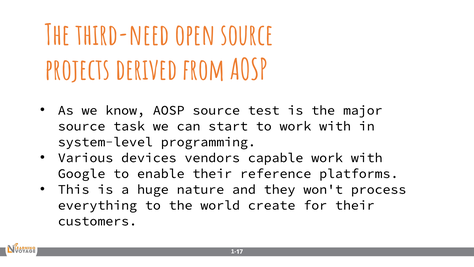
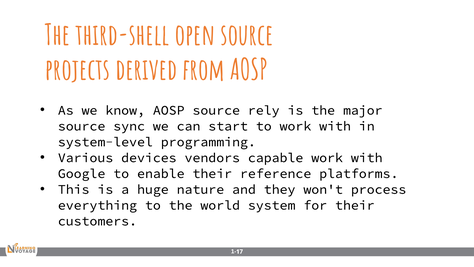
third-need: third-need -> third-shell
test: test -> rely
task: task -> sync
create: create -> system
